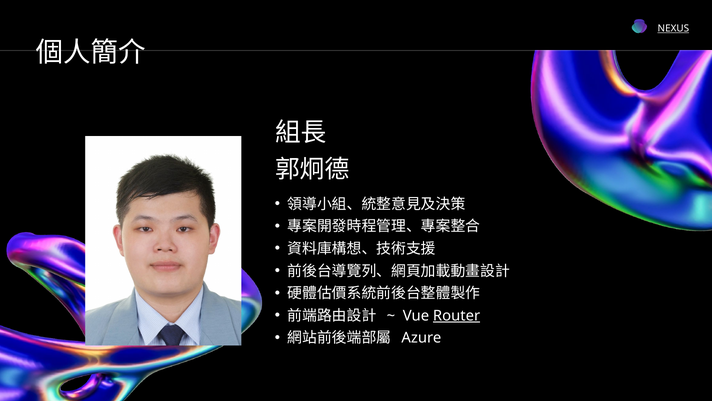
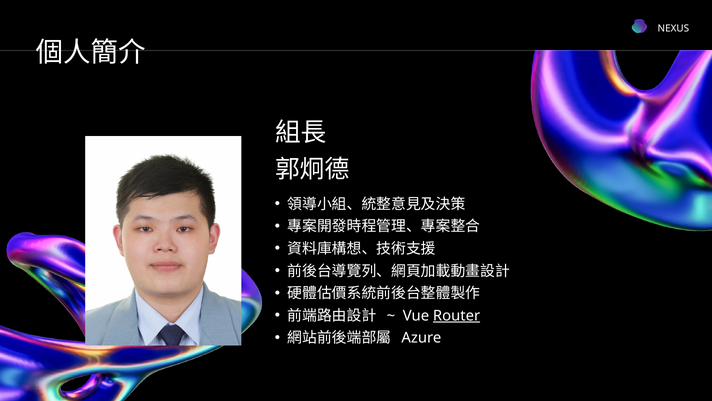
NEXUS underline: present -> none
